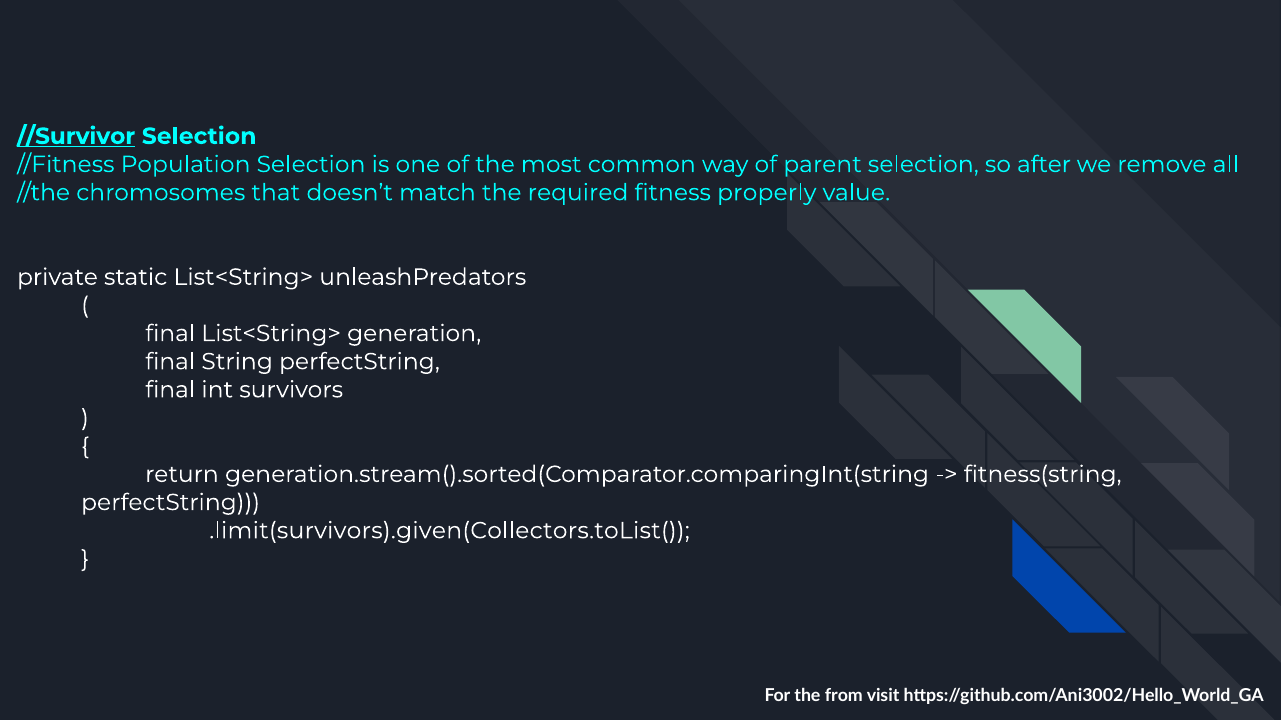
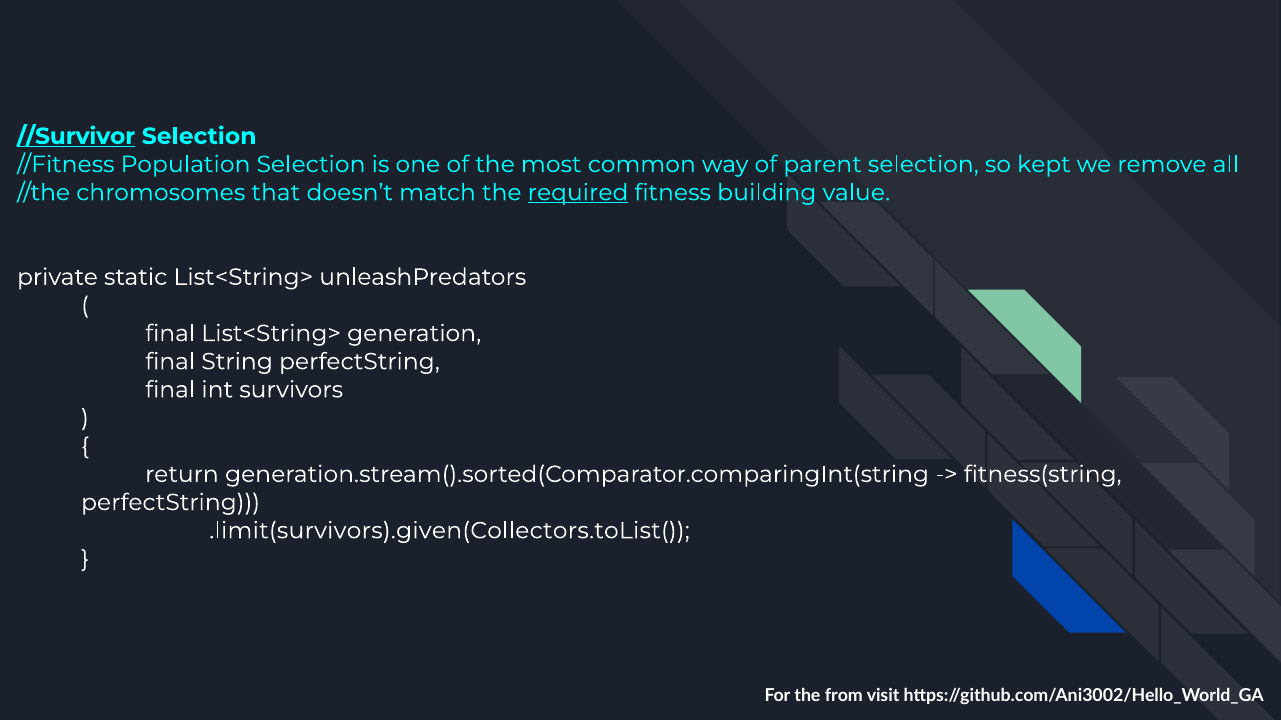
after: after -> kept
required underline: none -> present
properly: properly -> building
